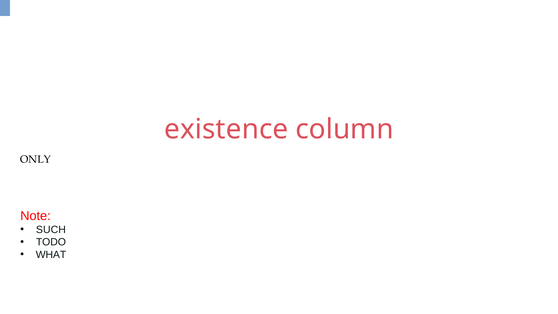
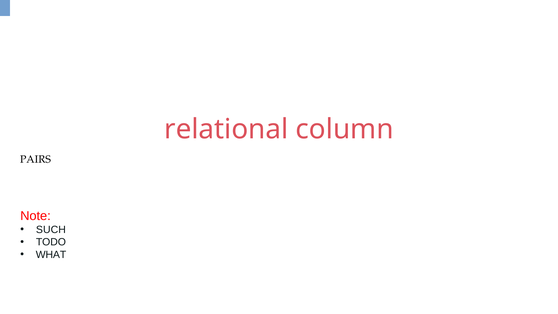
existence: existence -> relational
ONLY: ONLY -> PAIRS
